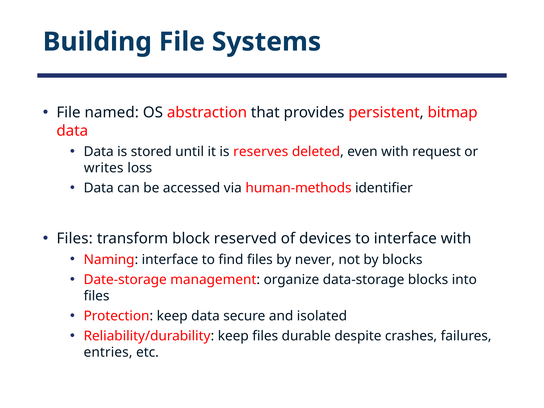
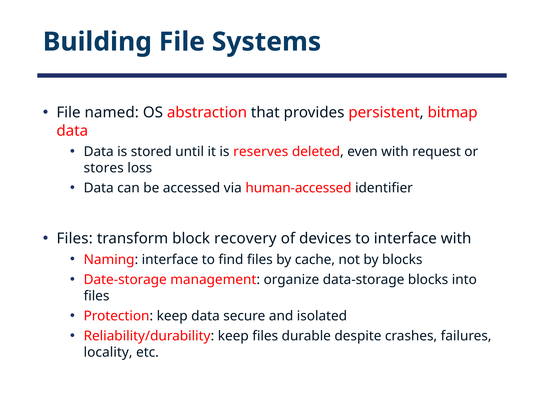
writes: writes -> stores
human-methods: human-methods -> human-accessed
reserved: reserved -> recovery
never: never -> cache
entries: entries -> locality
